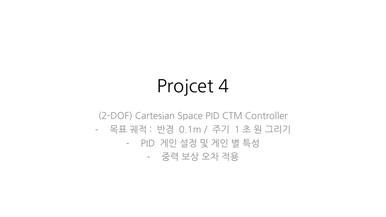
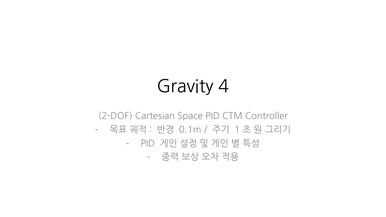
Projcet: Projcet -> Gravity
